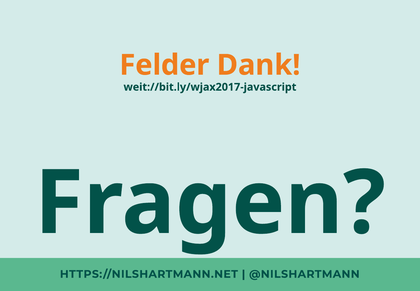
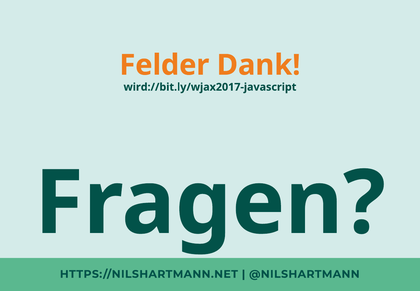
weit://bit.ly/wjax2017-javascript: weit://bit.ly/wjax2017-javascript -> wird://bit.ly/wjax2017-javascript
